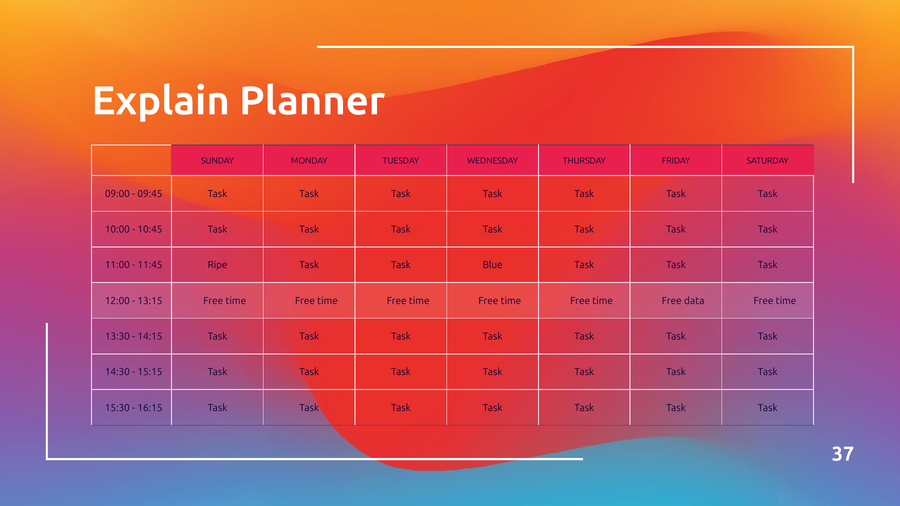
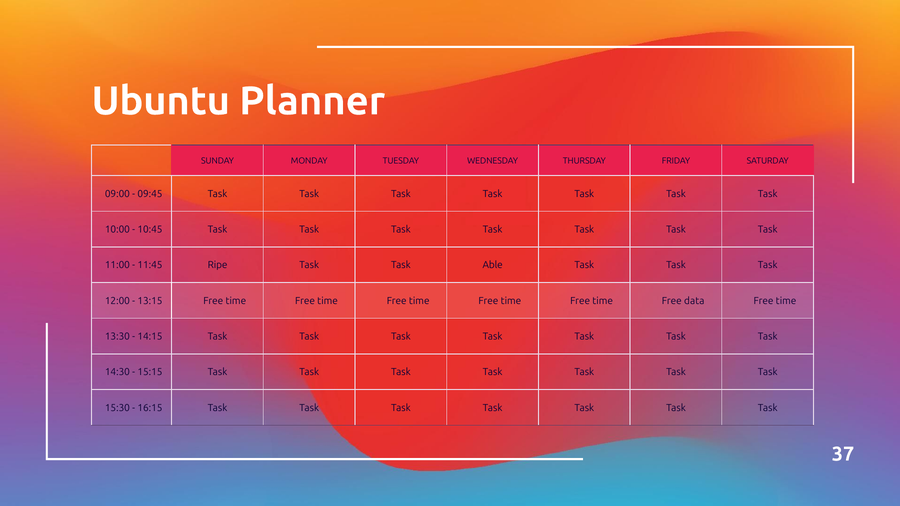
Explain: Explain -> Ubuntu
Blue: Blue -> Able
